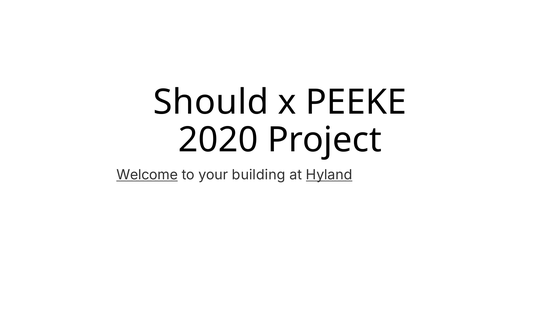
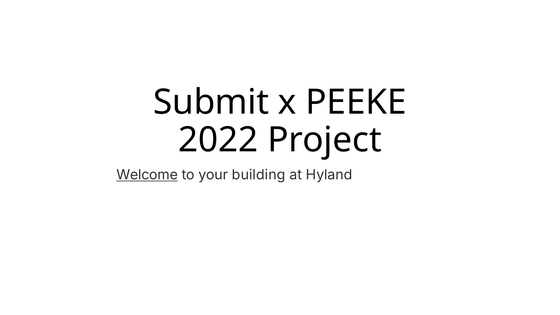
Should: Should -> Submit
2020: 2020 -> 2022
Hyland underline: present -> none
